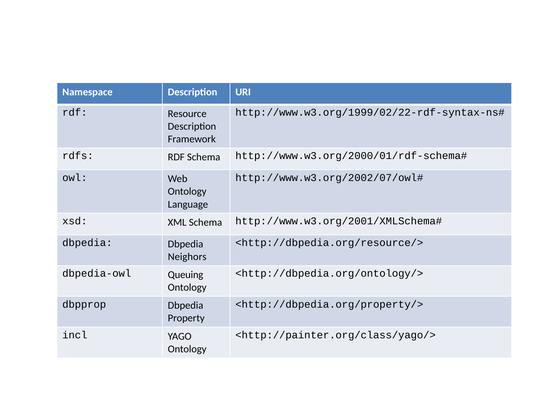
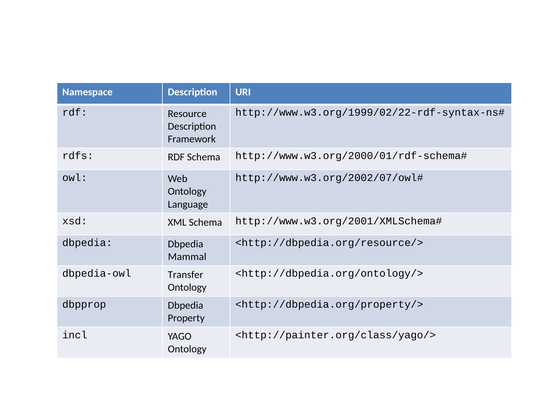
Neighors: Neighors -> Mammal
Queuing: Queuing -> Transfer
